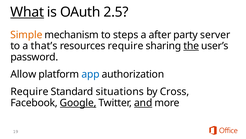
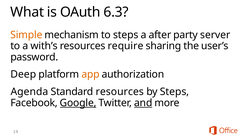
What underline: present -> none
2.5: 2.5 -> 6.3
that’s: that’s -> with’s
the underline: present -> none
Allow: Allow -> Deep
app colour: blue -> orange
Require at (29, 91): Require -> Agenda
Standard situations: situations -> resources
by Cross: Cross -> Steps
